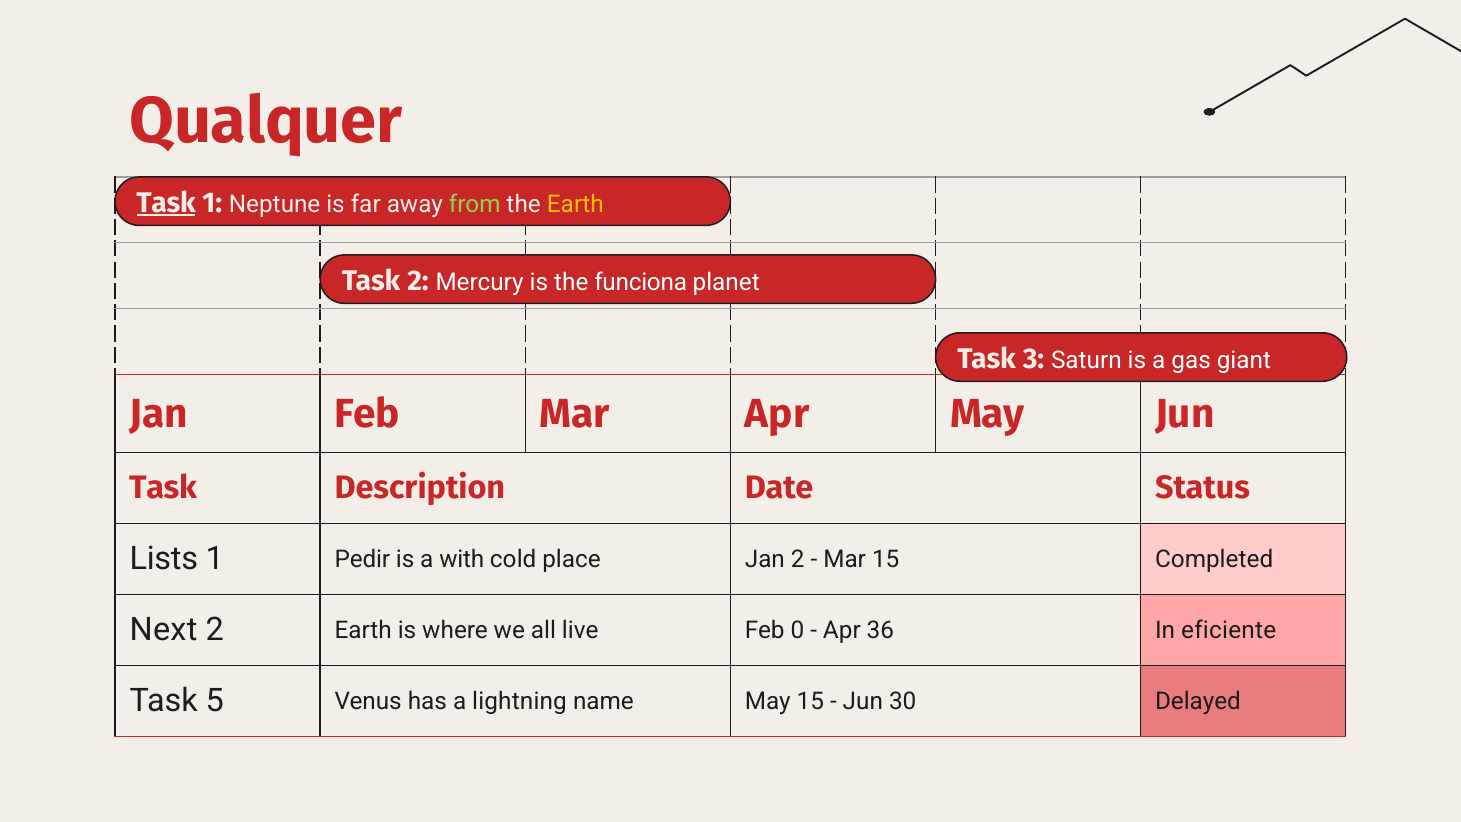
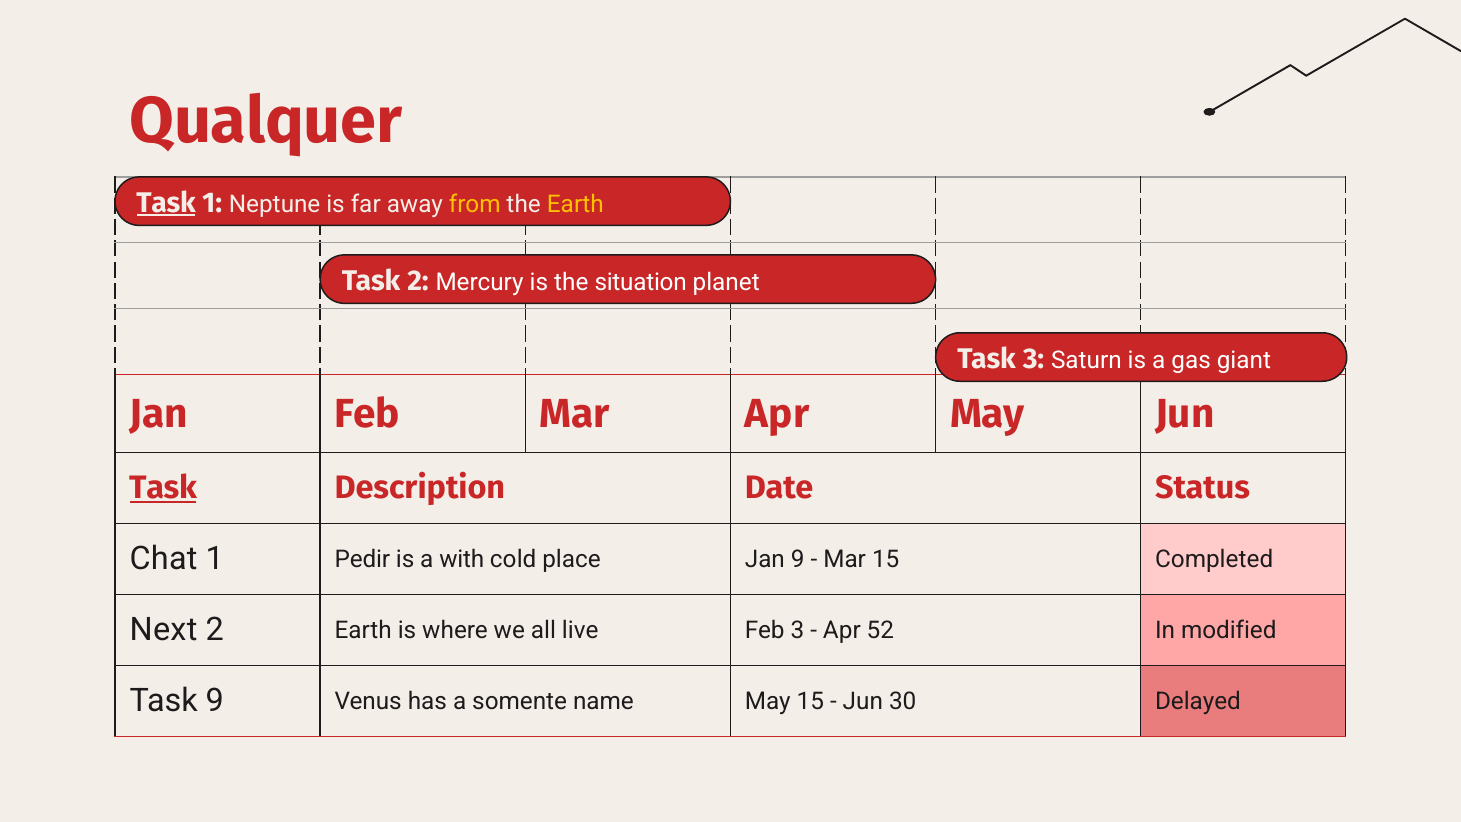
from colour: light green -> yellow
funciona: funciona -> situation
Task at (163, 488) underline: none -> present
Lists: Lists -> Chat
Jan 2: 2 -> 9
Feb 0: 0 -> 3
36: 36 -> 52
eficiente: eficiente -> modified
Task 5: 5 -> 9
lightning: lightning -> somente
